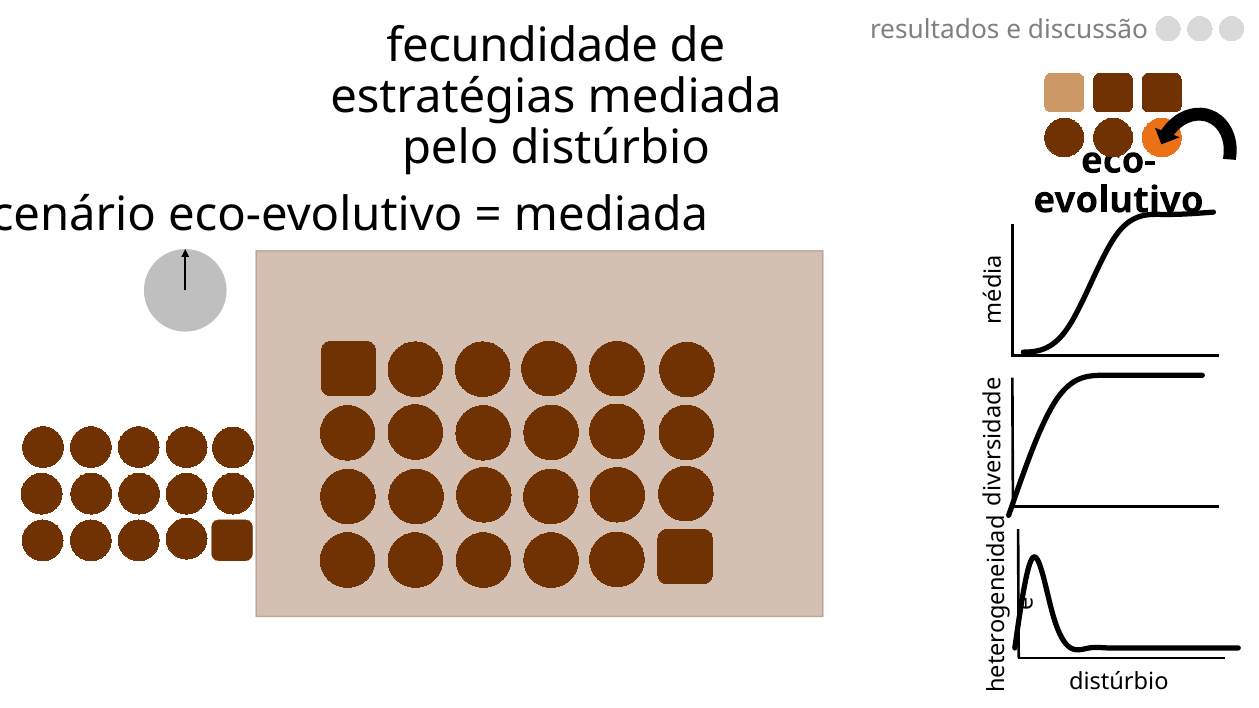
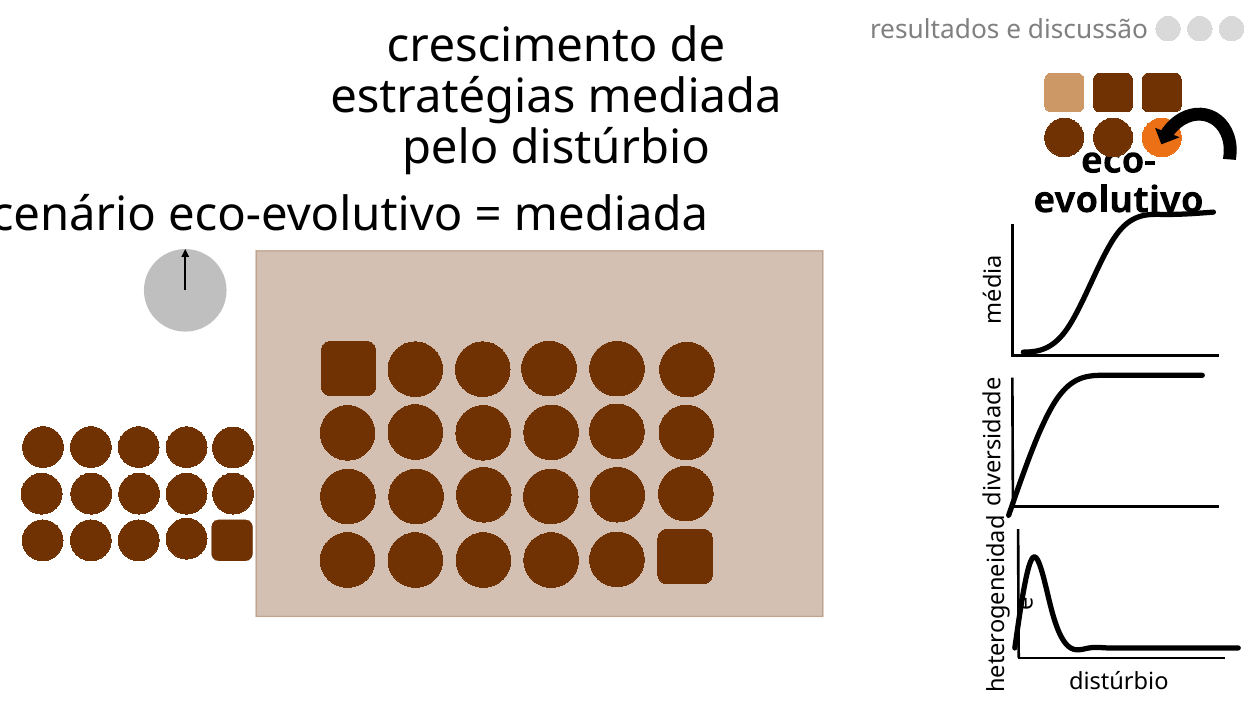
fecundidade: fecundidade -> crescimento
